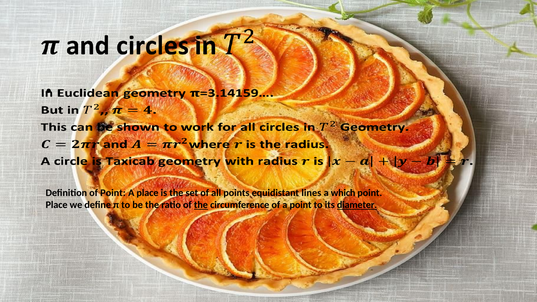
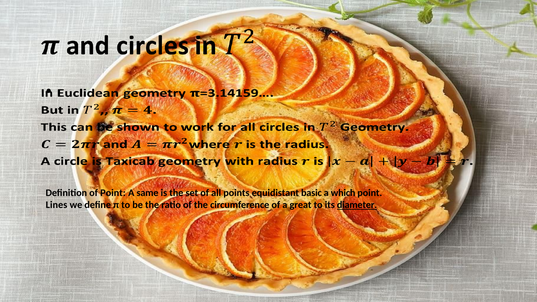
A place: place -> same
lines: lines -> basic
Place at (57, 205): Place -> Lines
the at (201, 205) underline: present -> none
a point: point -> great
